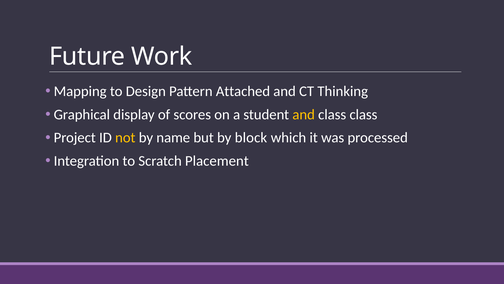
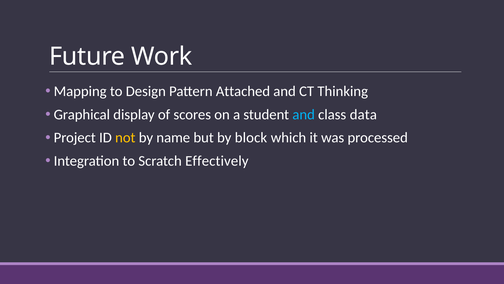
and at (304, 114) colour: yellow -> light blue
class class: class -> data
Placement: Placement -> Effectively
